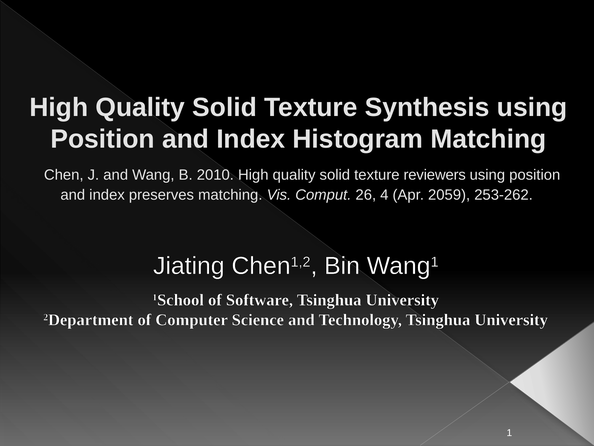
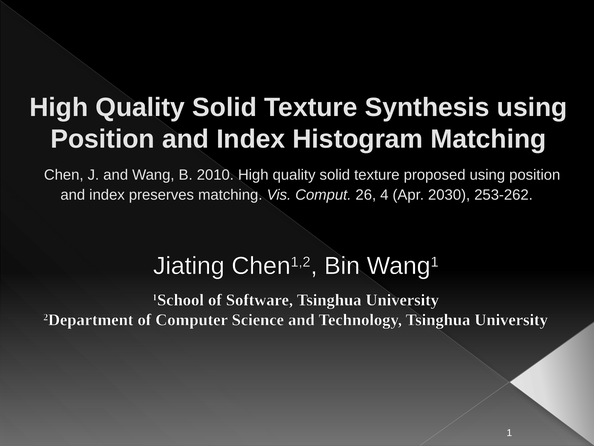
reviewers: reviewers -> proposed
2059: 2059 -> 2030
